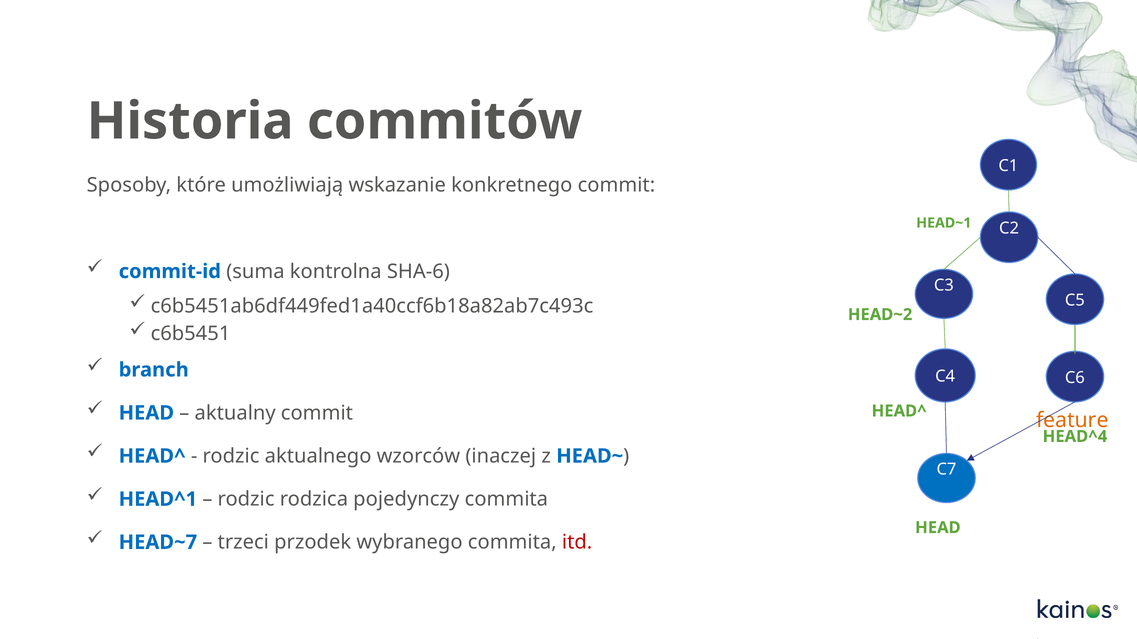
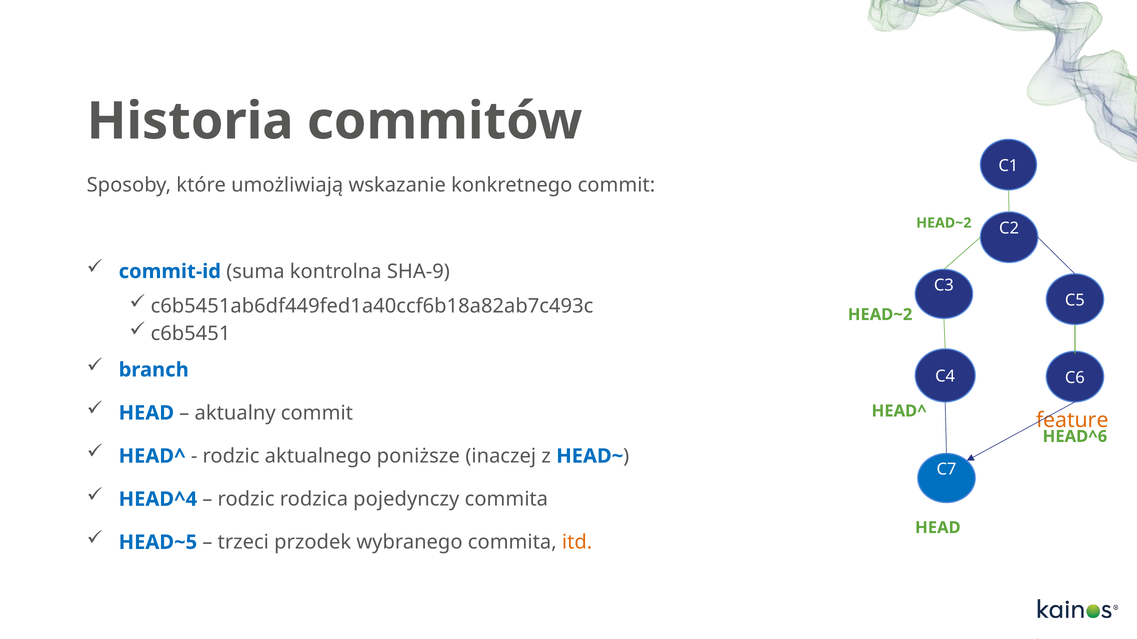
HEAD~1 at (944, 223): HEAD~1 -> HEAD~2
SHA-6: SHA-6 -> SHA-9
HEAD^4: HEAD^4 -> HEAD^6
wzorców: wzorców -> poniższe
HEAD^1: HEAD^1 -> HEAD^4
HEAD~7: HEAD~7 -> HEAD~5
itd colour: red -> orange
